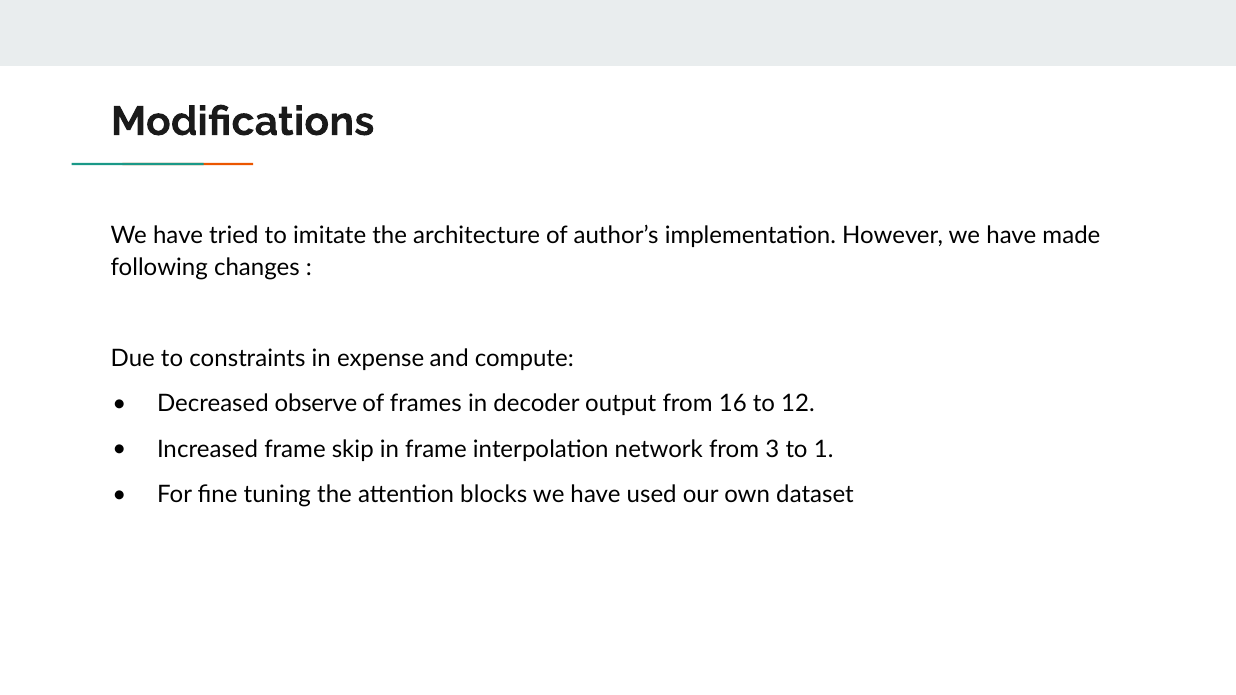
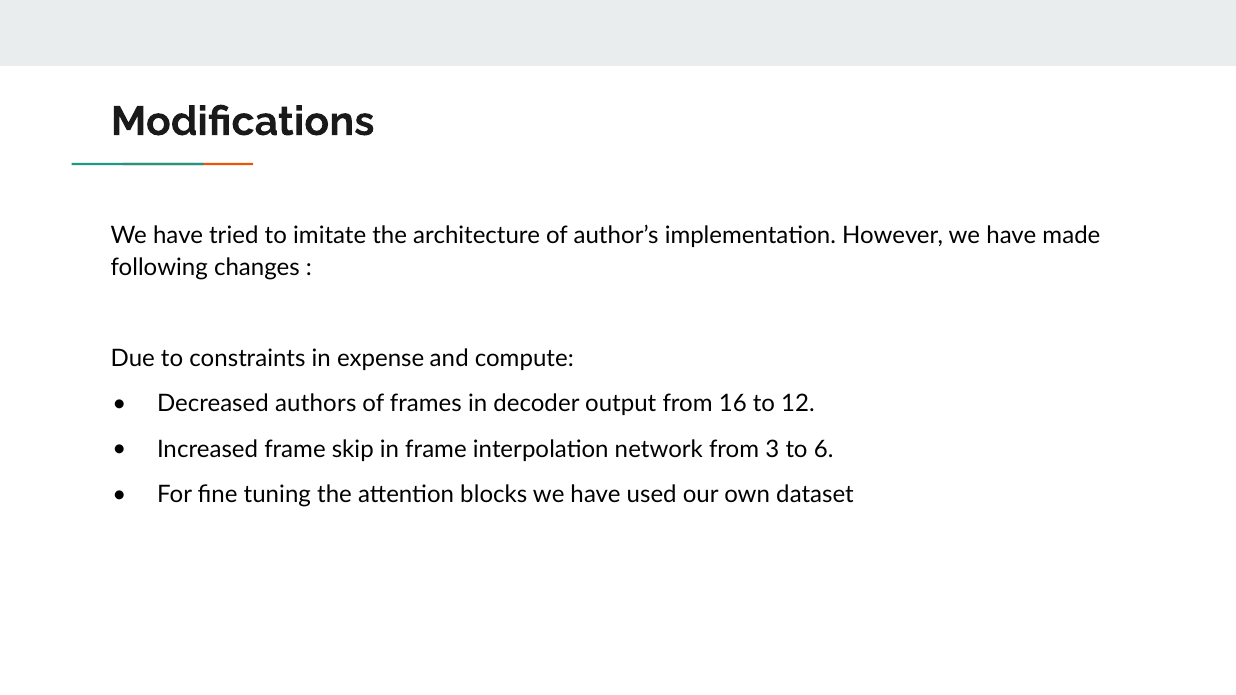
observe: observe -> authors
1: 1 -> 6
